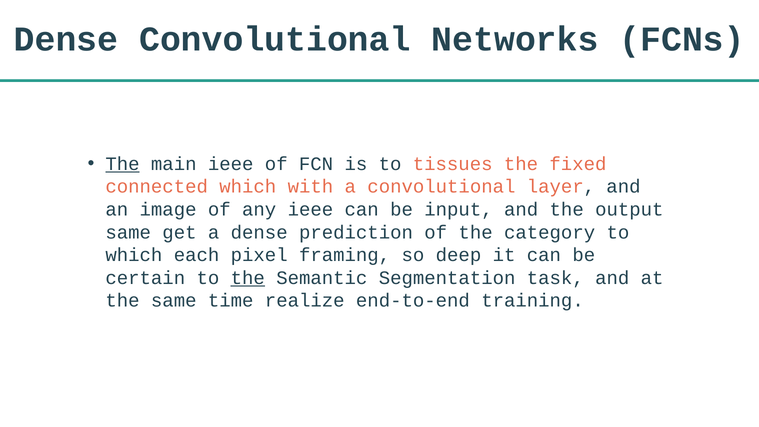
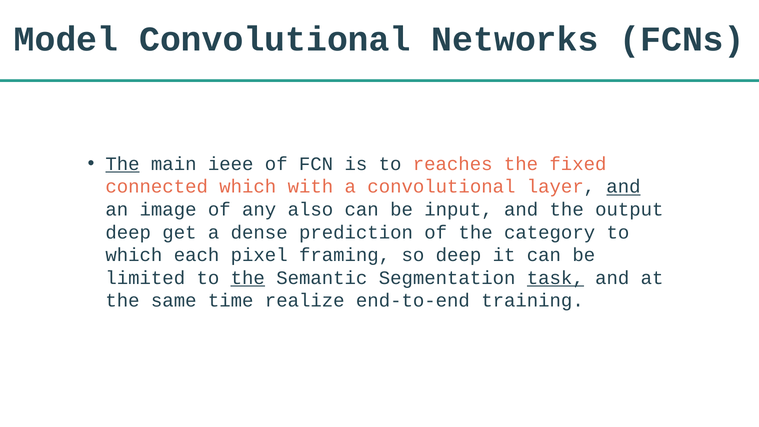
Dense at (66, 39): Dense -> Model
tissues: tissues -> reaches
and at (623, 187) underline: none -> present
any ieee: ieee -> also
same at (128, 232): same -> deep
certain: certain -> limited
task underline: none -> present
